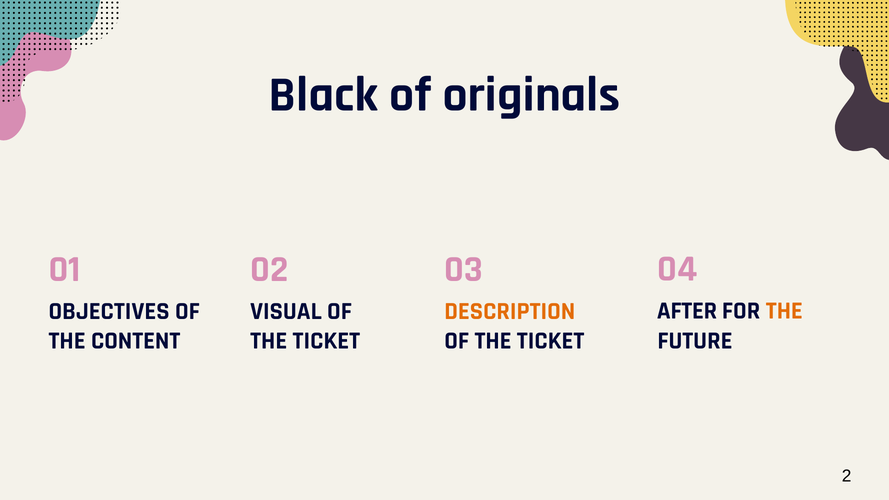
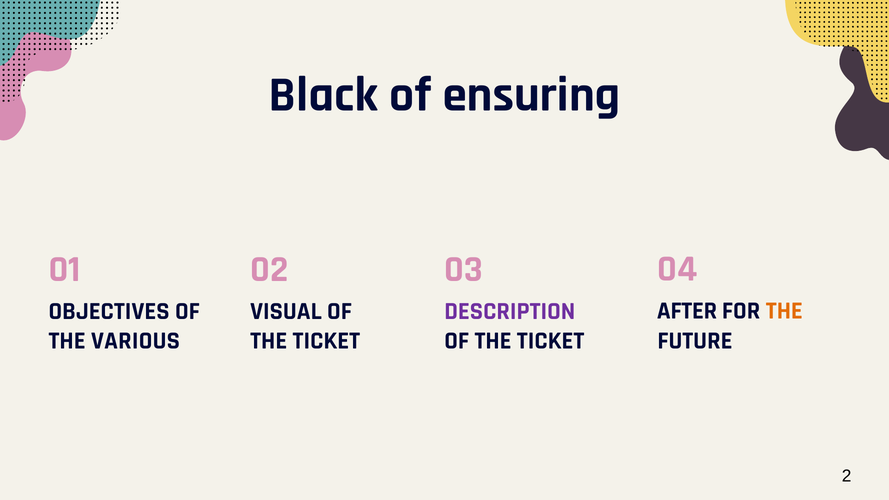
originals: originals -> ensuring
DESCRIPTION colour: orange -> purple
CONTENT: CONTENT -> VARIOUS
